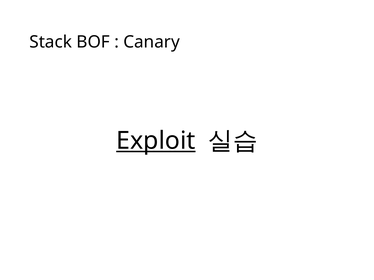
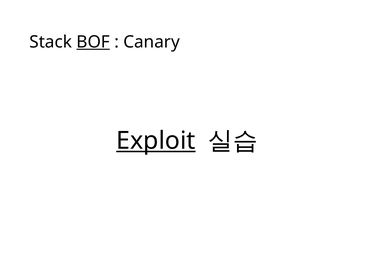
BOF underline: none -> present
